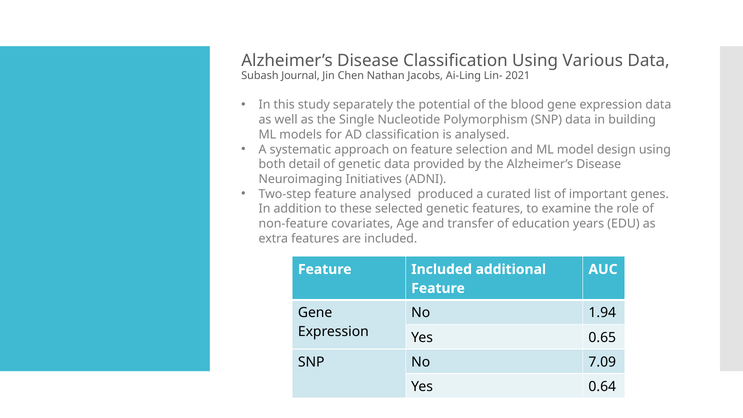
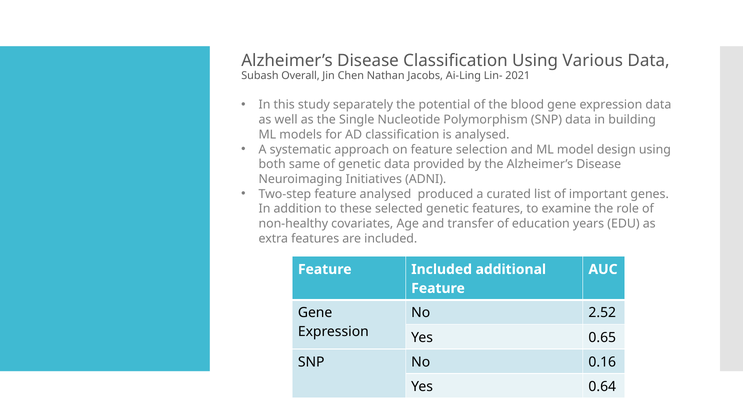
Journal: Journal -> Overall
detail: detail -> same
non-feature: non-feature -> non-healthy
1.94: 1.94 -> 2.52
7.09: 7.09 -> 0.16
